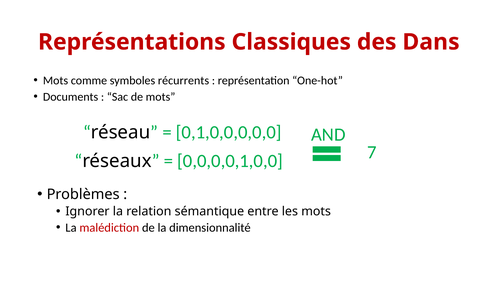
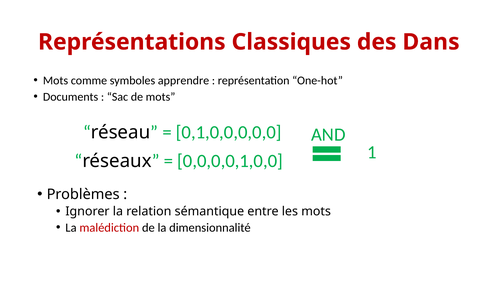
récurrents: récurrents -> apprendre
7: 7 -> 1
